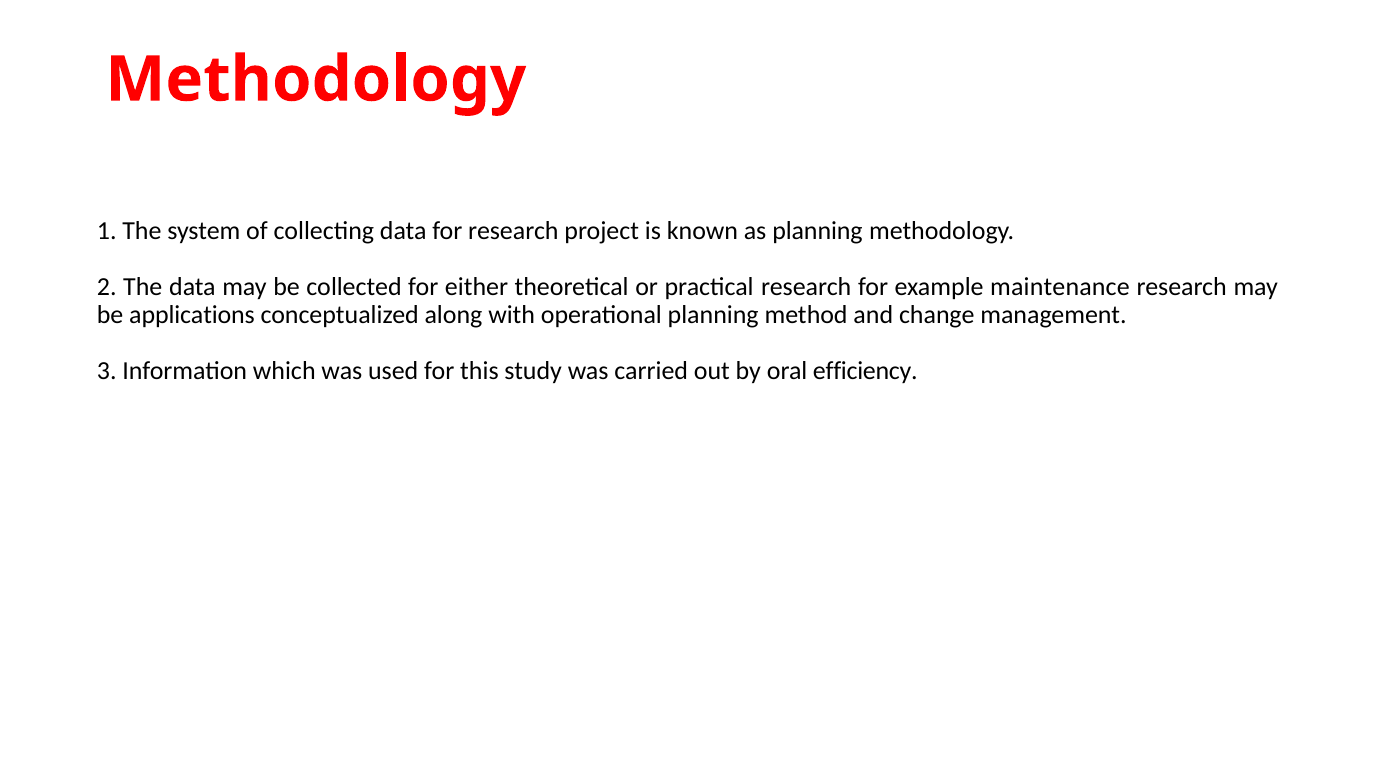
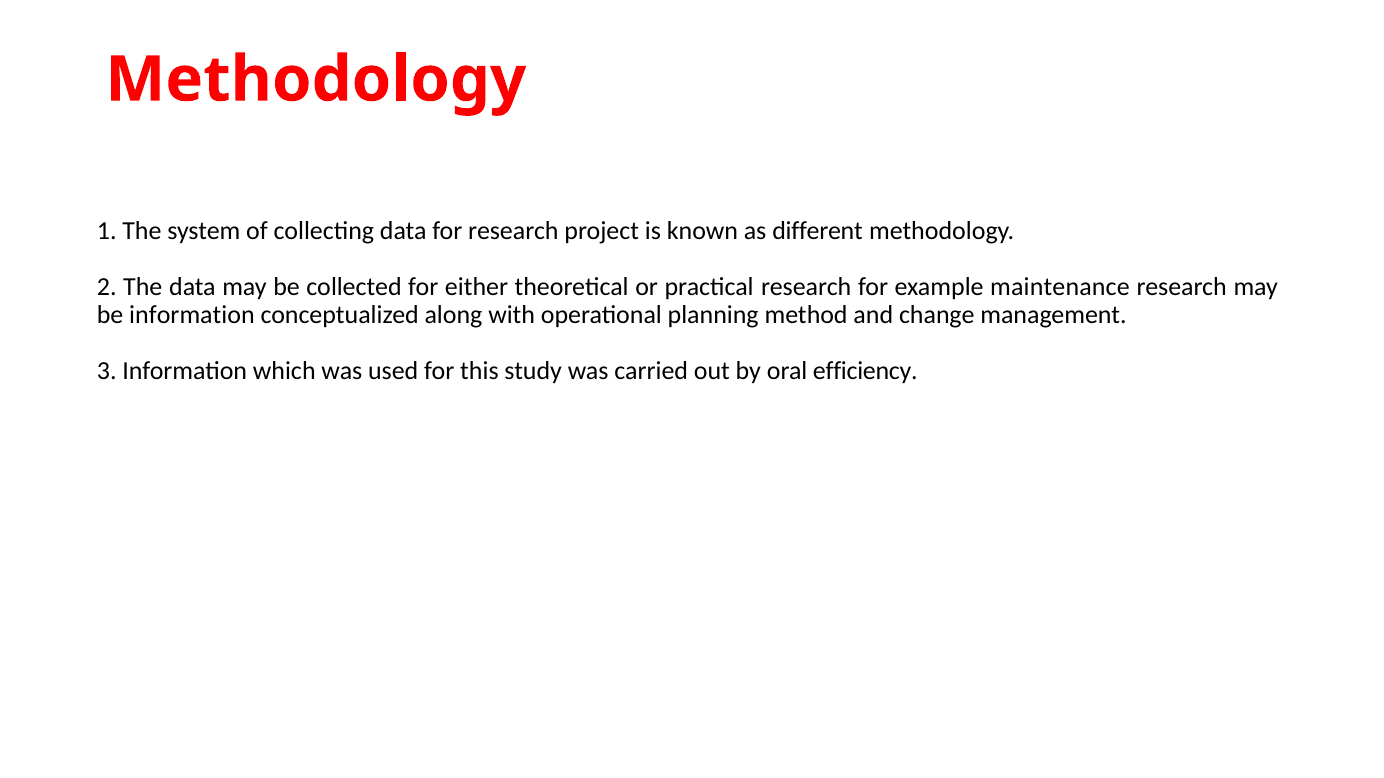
as planning: planning -> different
be applications: applications -> information
